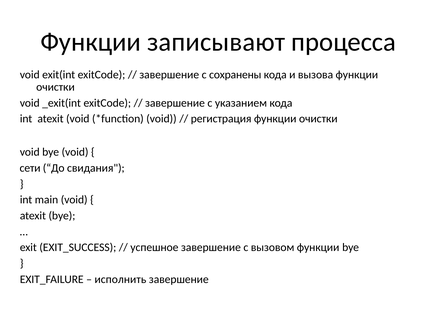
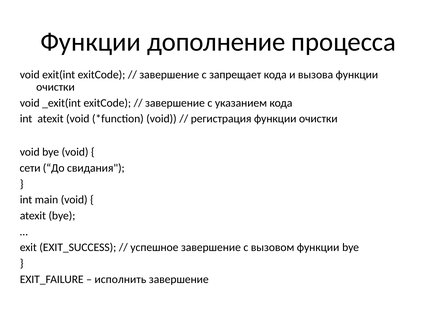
записывают: записывают -> дополнение
сохранены: сохранены -> запрещает
